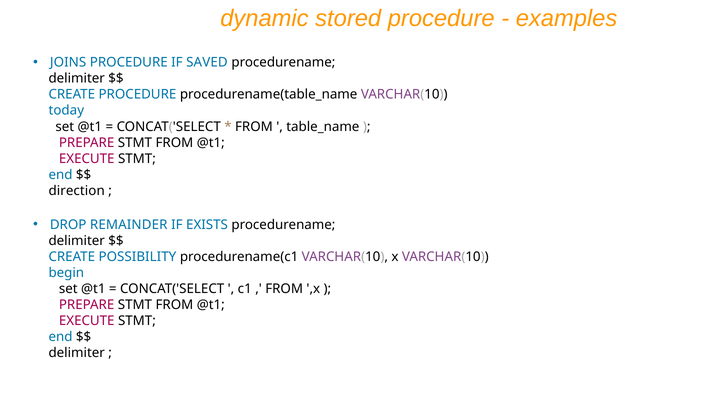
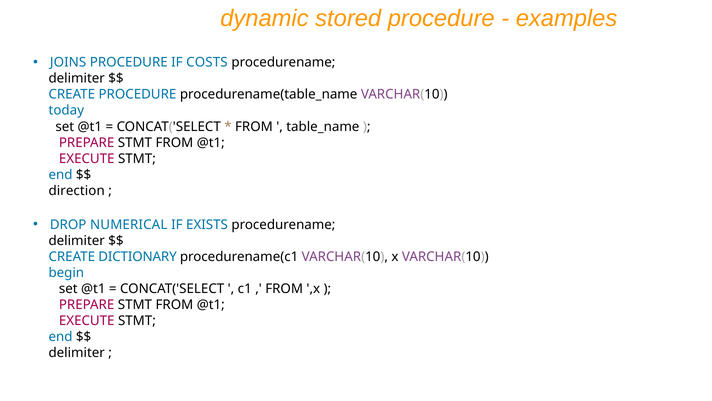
SAVED: SAVED -> COSTS
REMAINDER: REMAINDER -> NUMERICAL
POSSIBILITY: POSSIBILITY -> DICTIONARY
